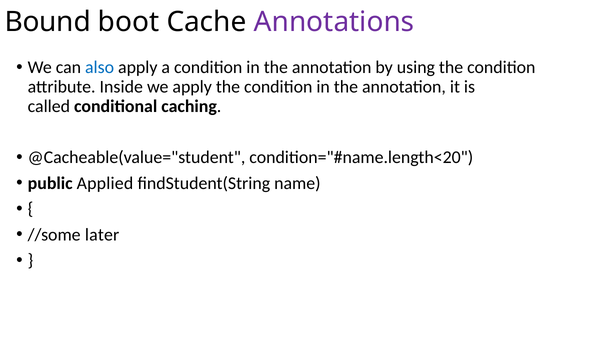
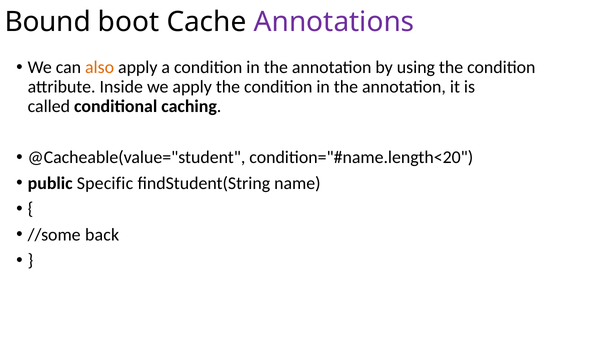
also colour: blue -> orange
Applied: Applied -> Specific
later: later -> back
